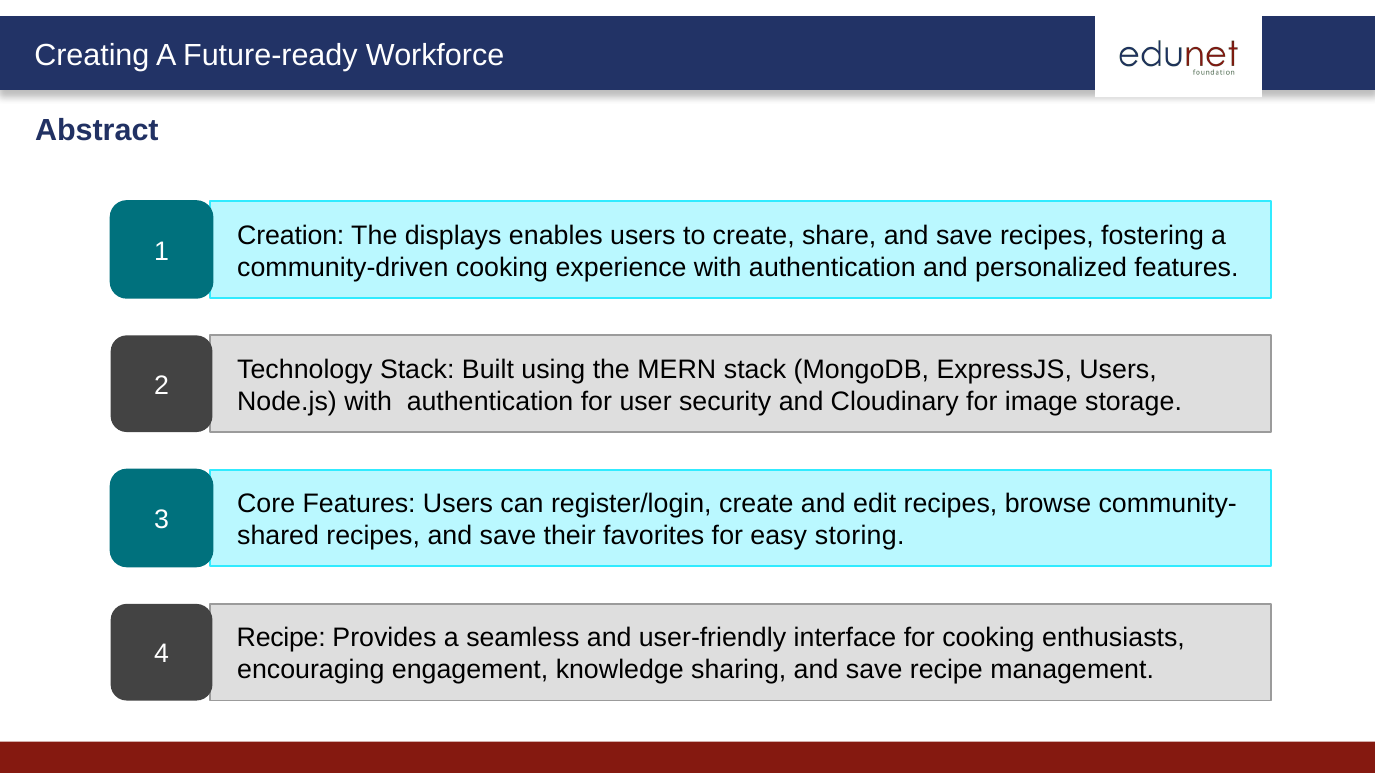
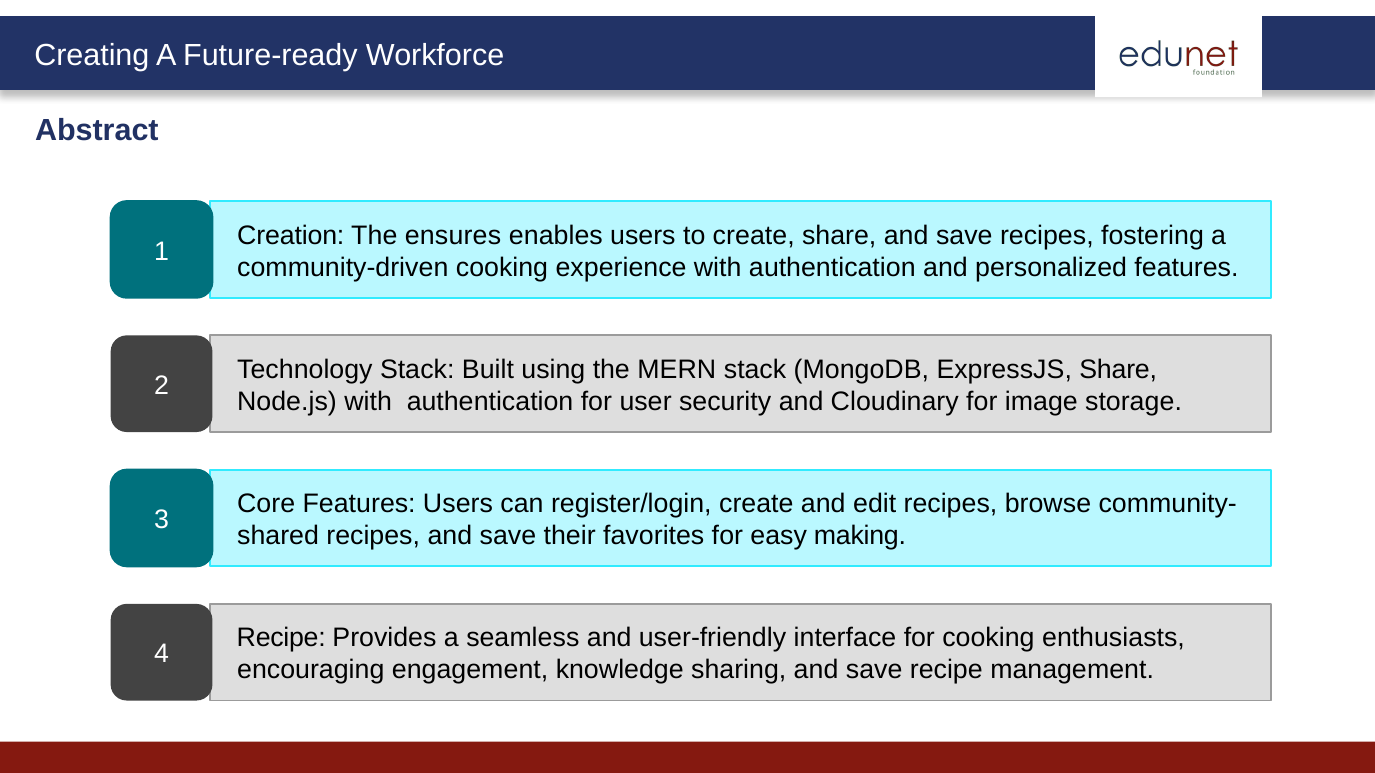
displays: displays -> ensures
ExpressJS Users: Users -> Share
storing: storing -> making
